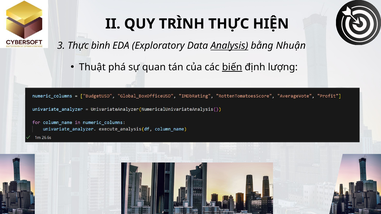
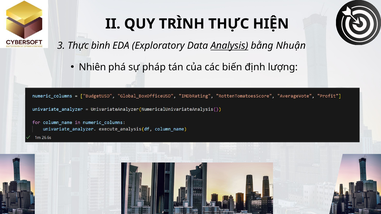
Thuật: Thuật -> Nhiên
quan: quan -> pháp
biến underline: present -> none
